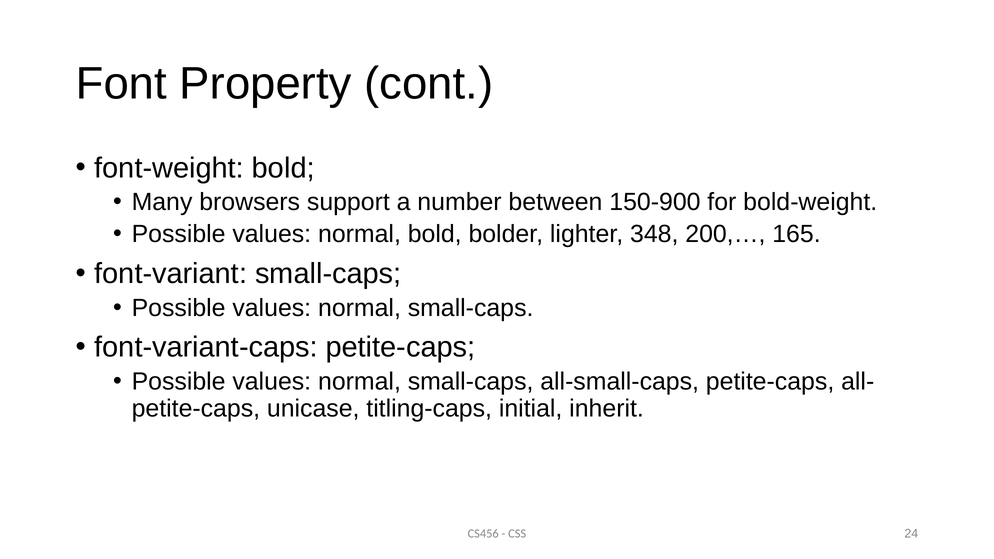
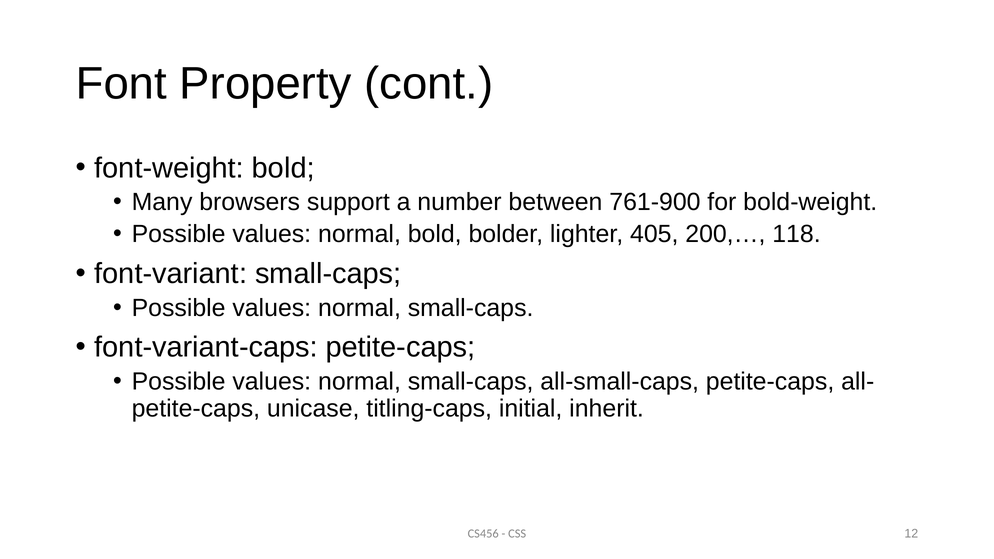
150-900: 150-900 -> 761-900
348: 348 -> 405
165: 165 -> 118
24: 24 -> 12
